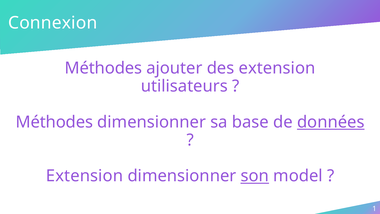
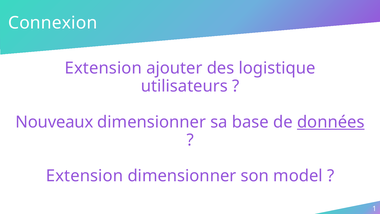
Méthodes at (103, 68): Méthodes -> Extension
des extension: extension -> logistique
Méthodes at (54, 122): Méthodes -> Nouveaux
son underline: present -> none
